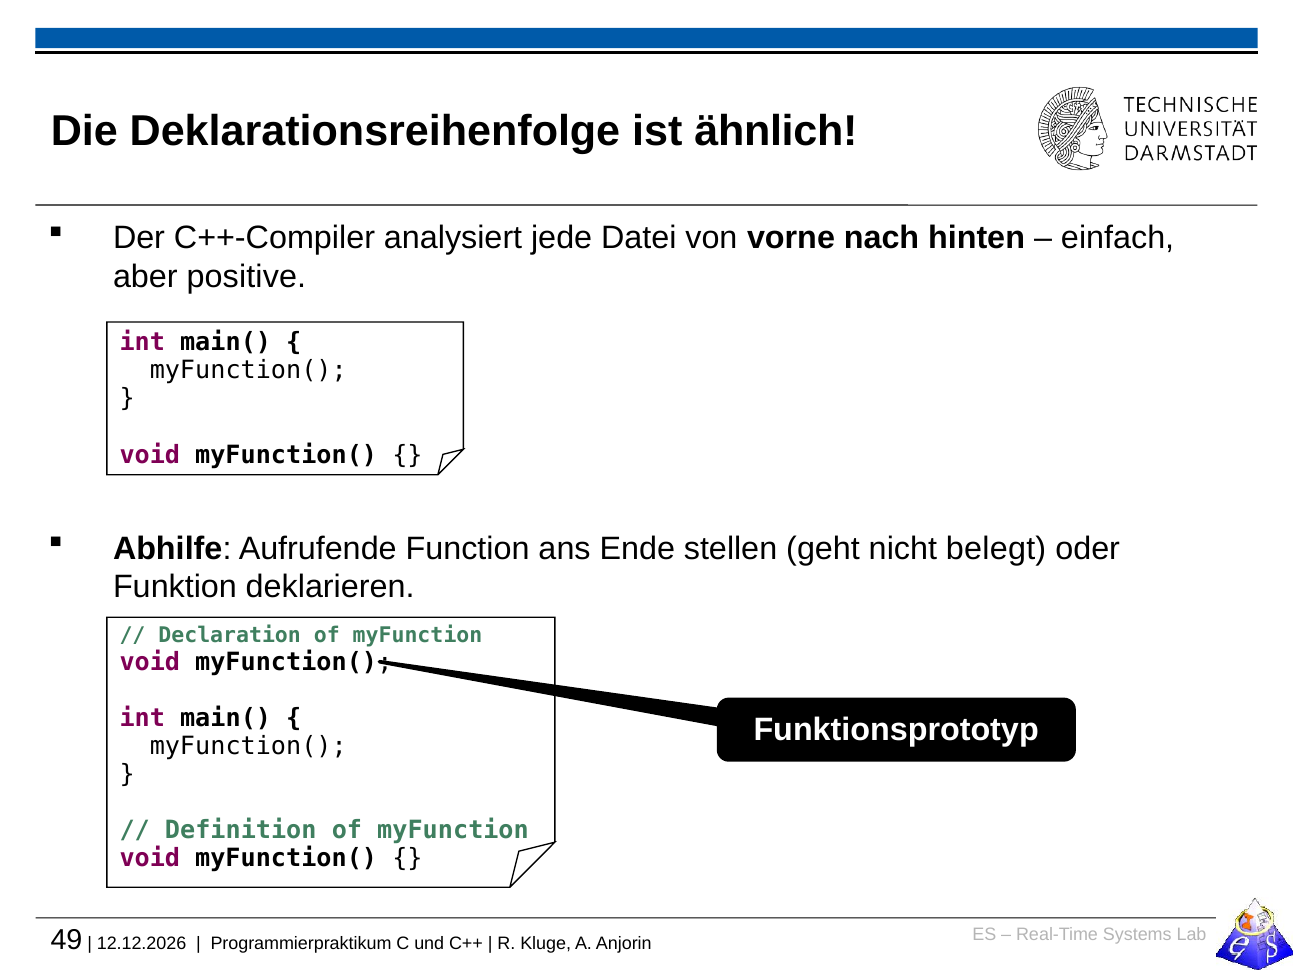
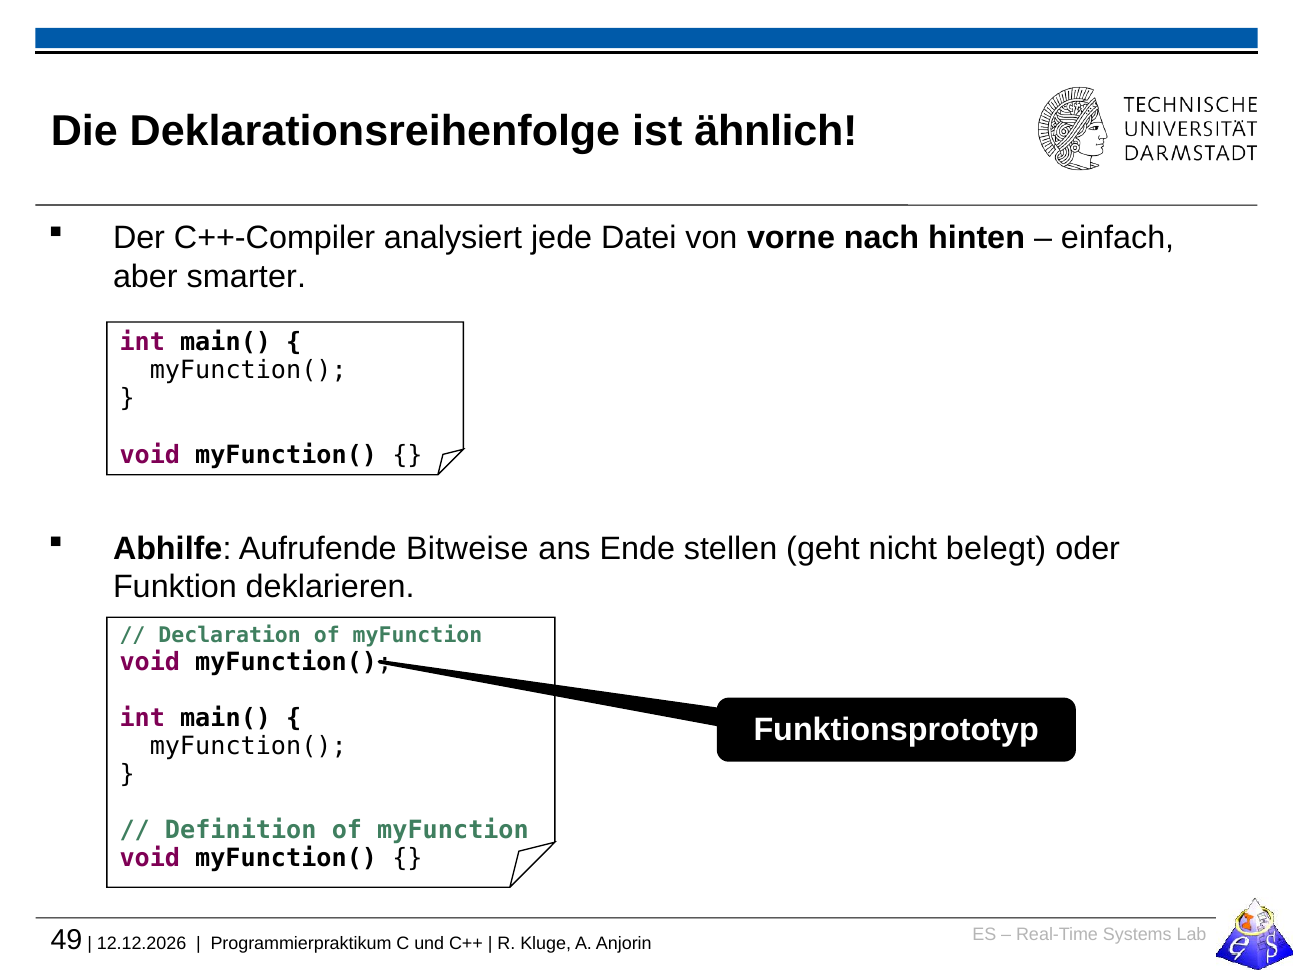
positive: positive -> smarter
Function: Function -> Bitweise
